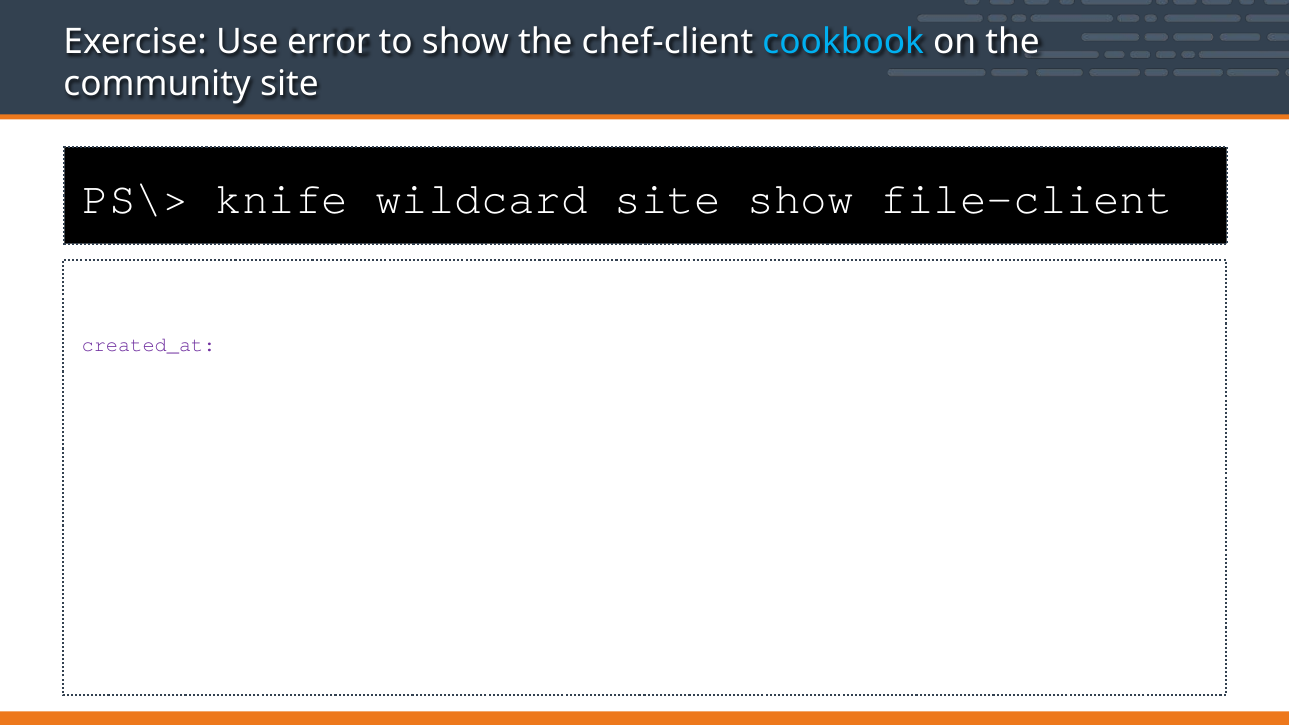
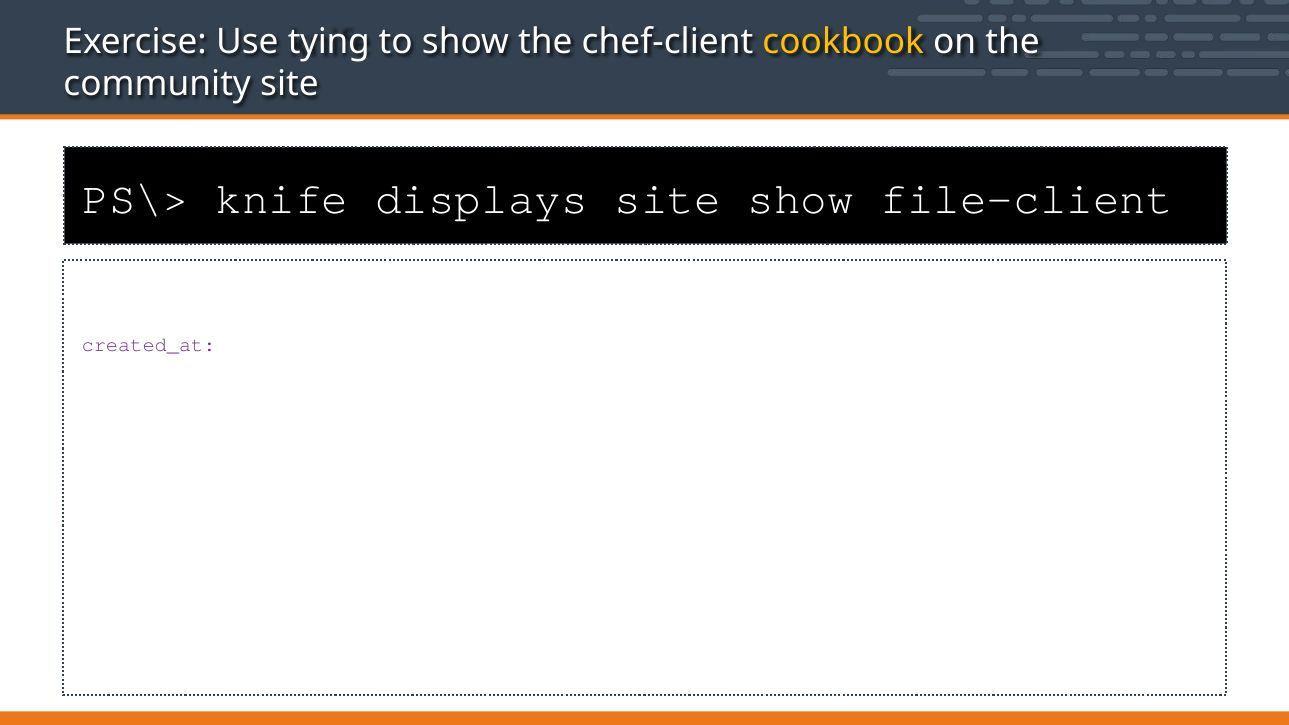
error: error -> tying
cookbook colour: light blue -> yellow
wildcard: wildcard -> displays
